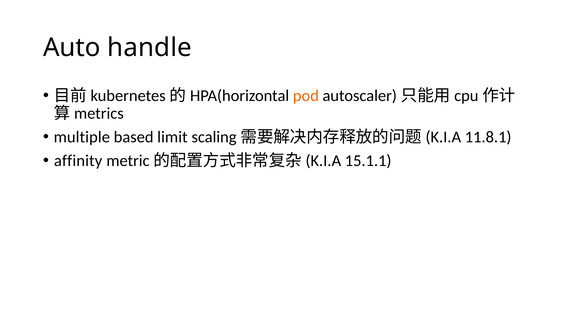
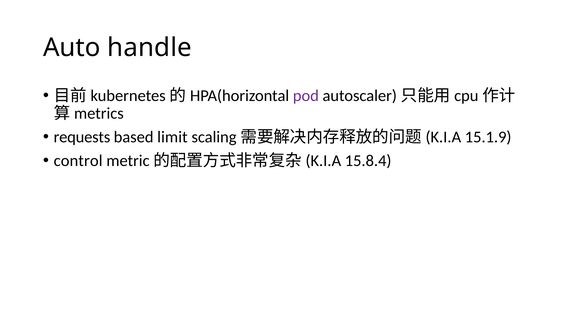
pod colour: orange -> purple
multiple: multiple -> requests
11.8.1: 11.8.1 -> 15.1.9
affinity: affinity -> control
15.1.1: 15.1.1 -> 15.8.4
